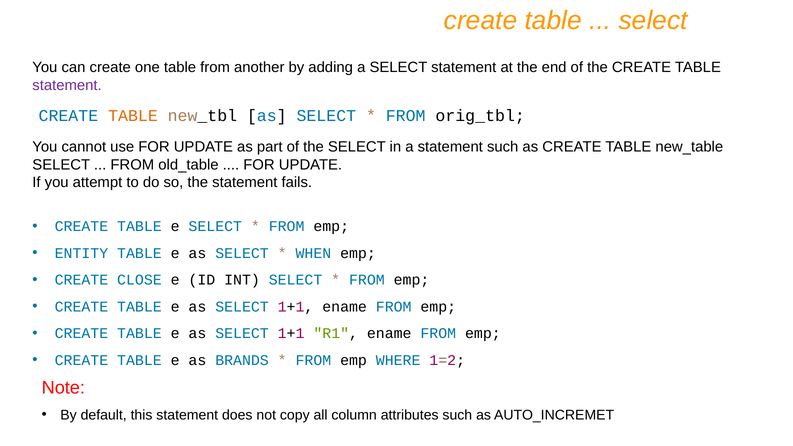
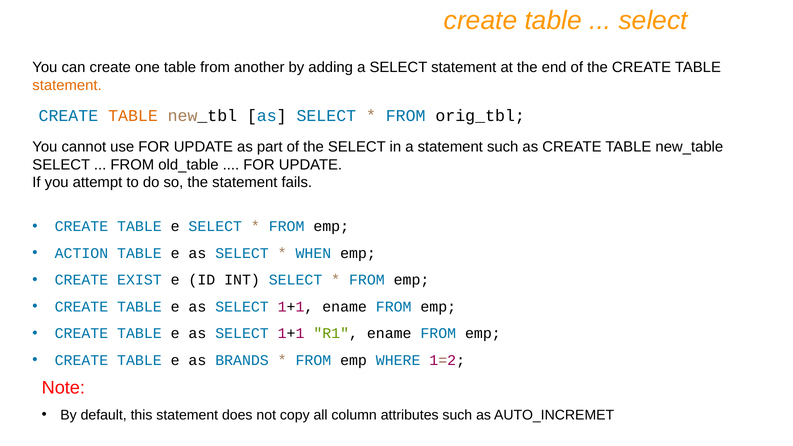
statement at (67, 85) colour: purple -> orange
ENTITY: ENTITY -> ACTION
CLOSE: CLOSE -> EXIST
